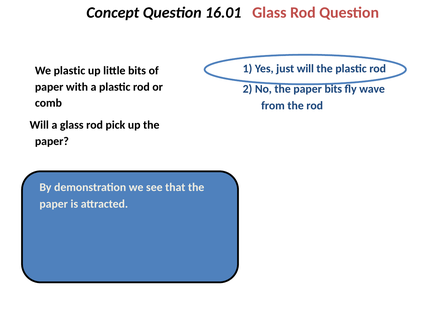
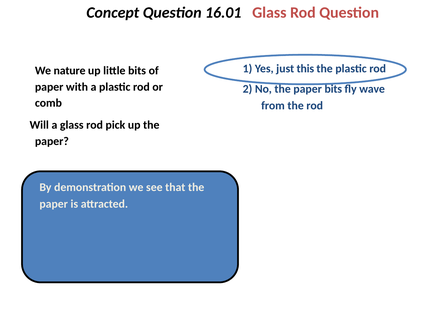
just will: will -> this
We plastic: plastic -> nature
